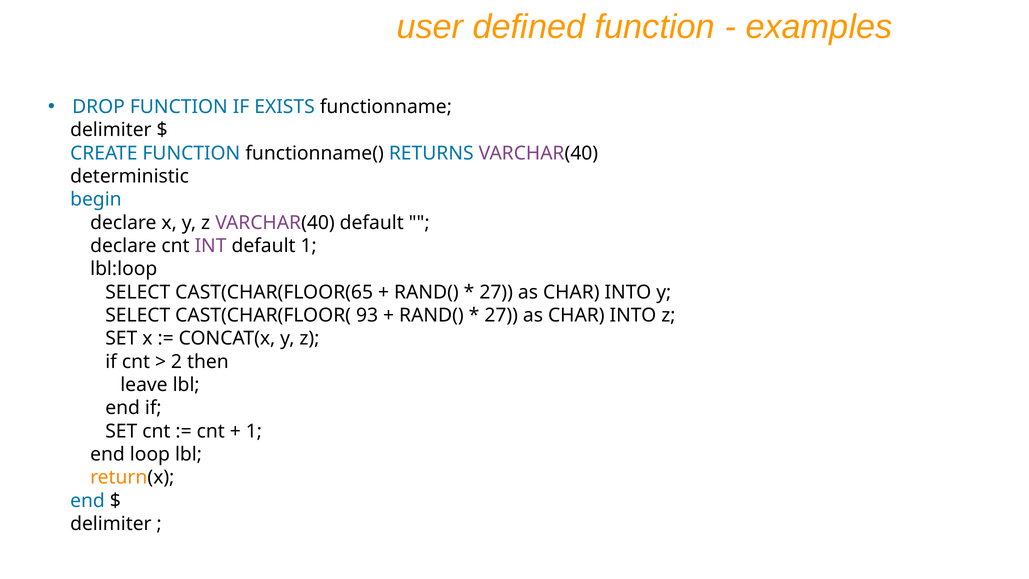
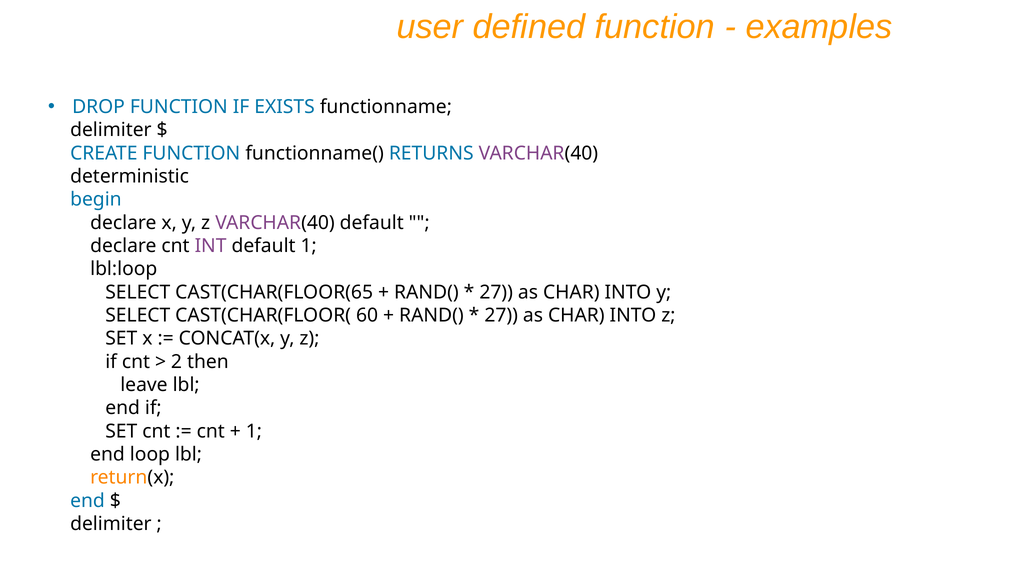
93: 93 -> 60
